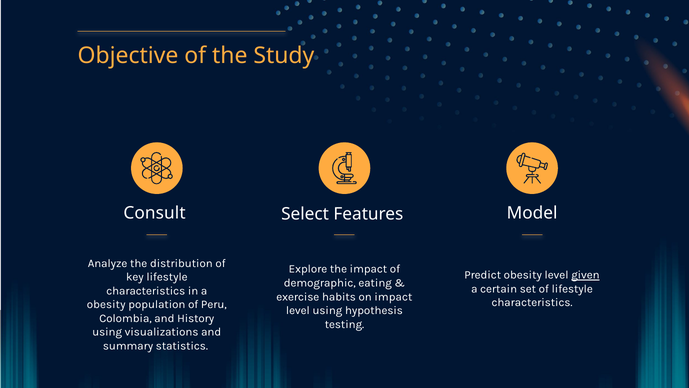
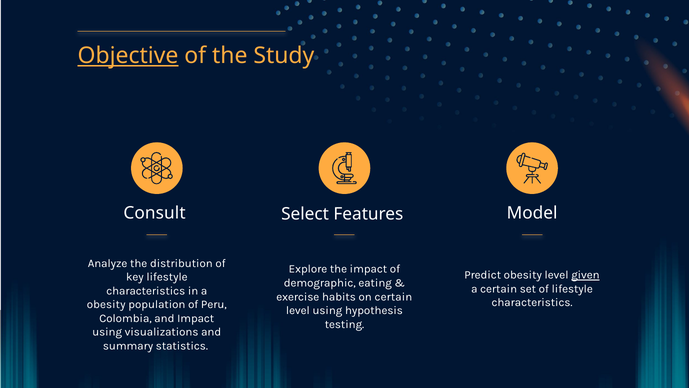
Objective underline: none -> present
on impact: impact -> certain
and History: History -> Impact
